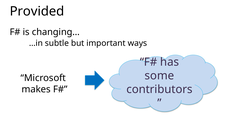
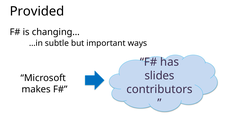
some: some -> slides
